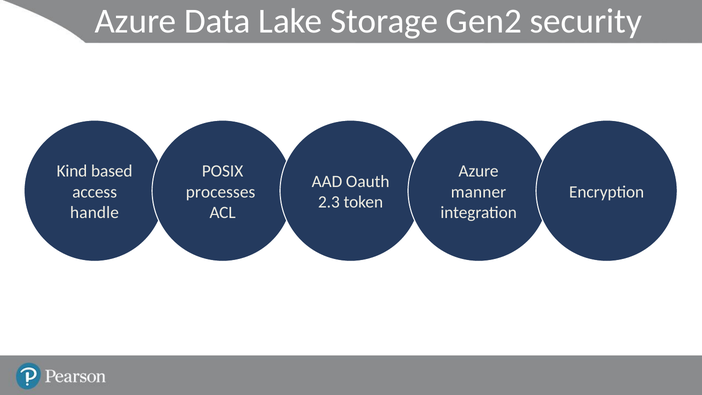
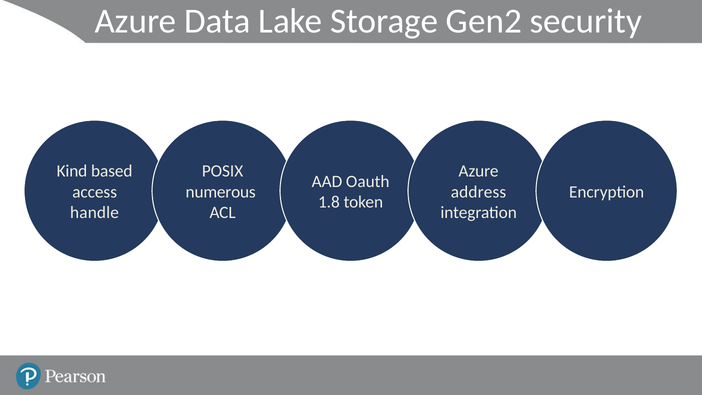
processes: processes -> numerous
manner: manner -> address
2.3: 2.3 -> 1.8
